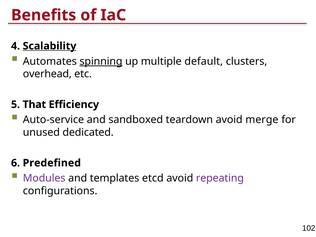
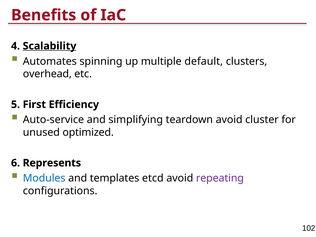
spinning underline: present -> none
That: That -> First
sandboxed: sandboxed -> simplifying
merge: merge -> cluster
dedicated: dedicated -> optimized
Predefined: Predefined -> Represents
Modules colour: purple -> blue
